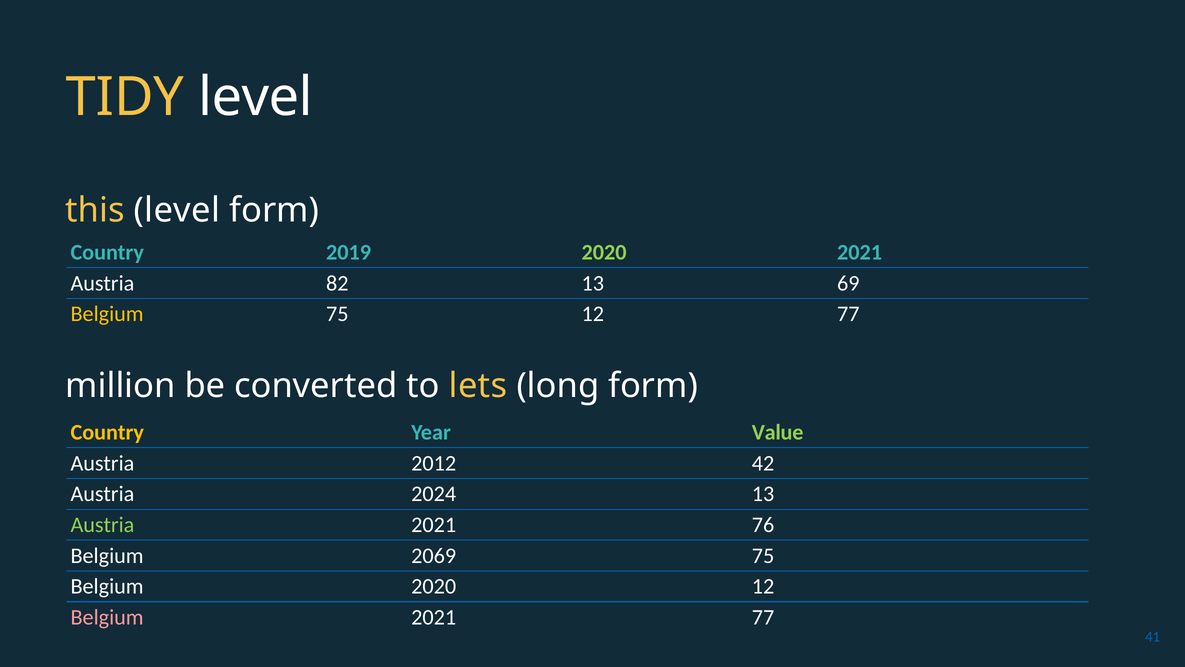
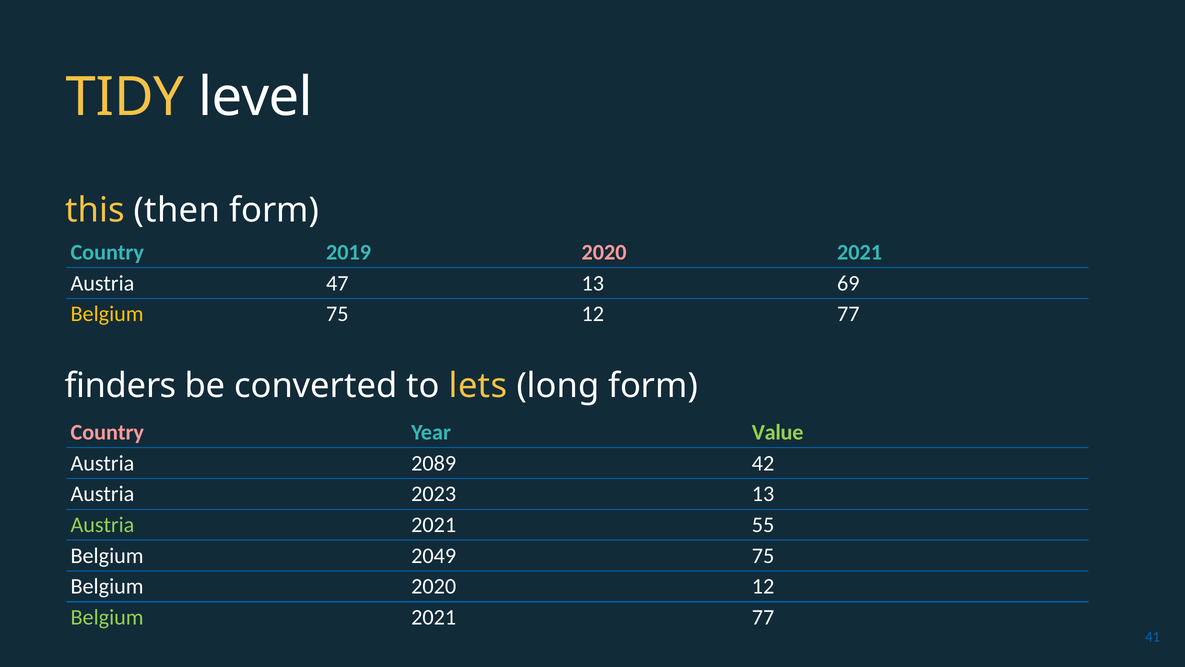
this level: level -> then
2020 at (604, 252) colour: light green -> pink
82: 82 -> 47
million: million -> finders
Country at (107, 432) colour: yellow -> pink
2012: 2012 -> 2089
2024: 2024 -> 2023
76: 76 -> 55
2069: 2069 -> 2049
Belgium at (107, 617) colour: pink -> light green
